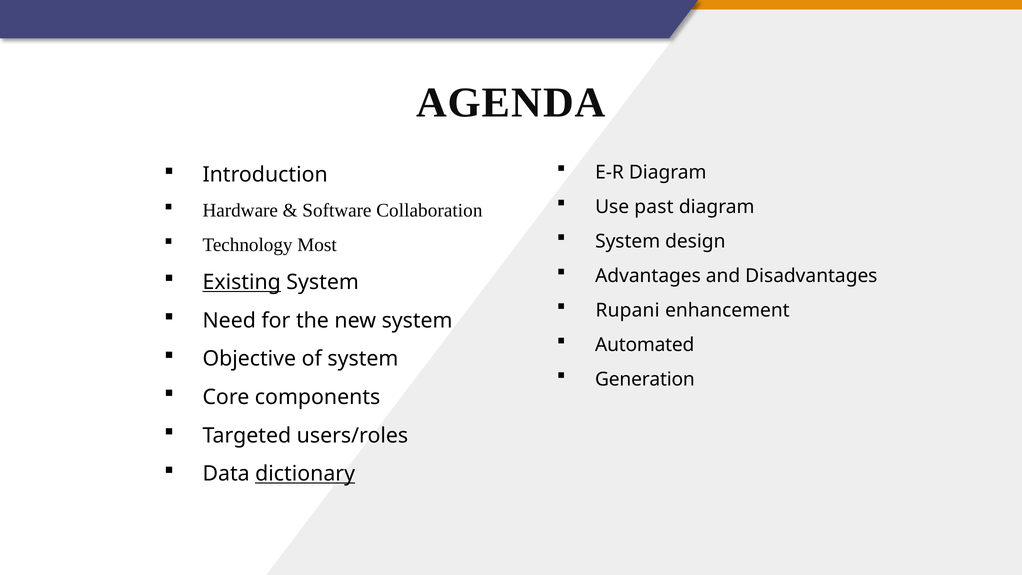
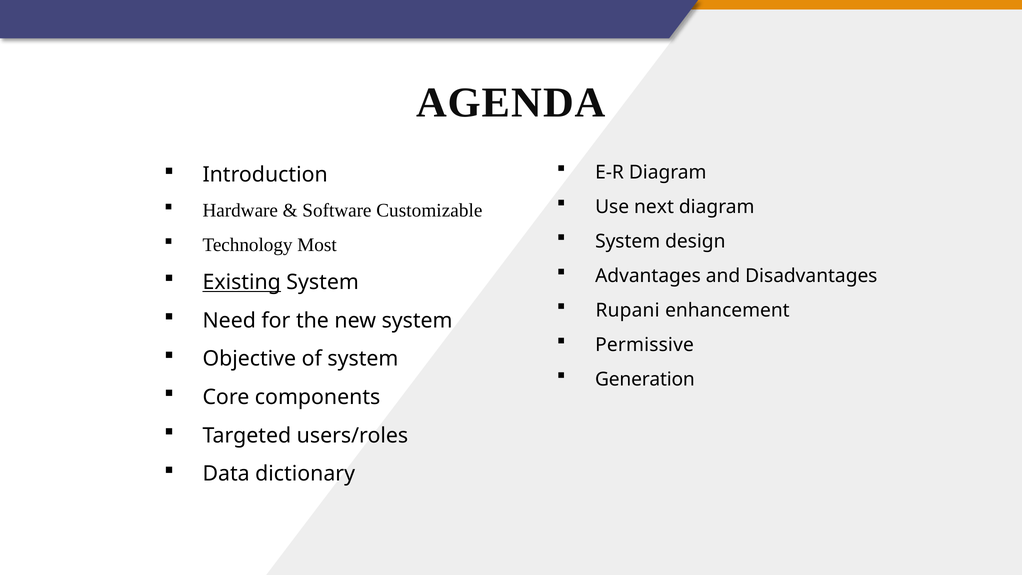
past: past -> next
Collaboration: Collaboration -> Customizable
Automated: Automated -> Permissive
dictionary underline: present -> none
